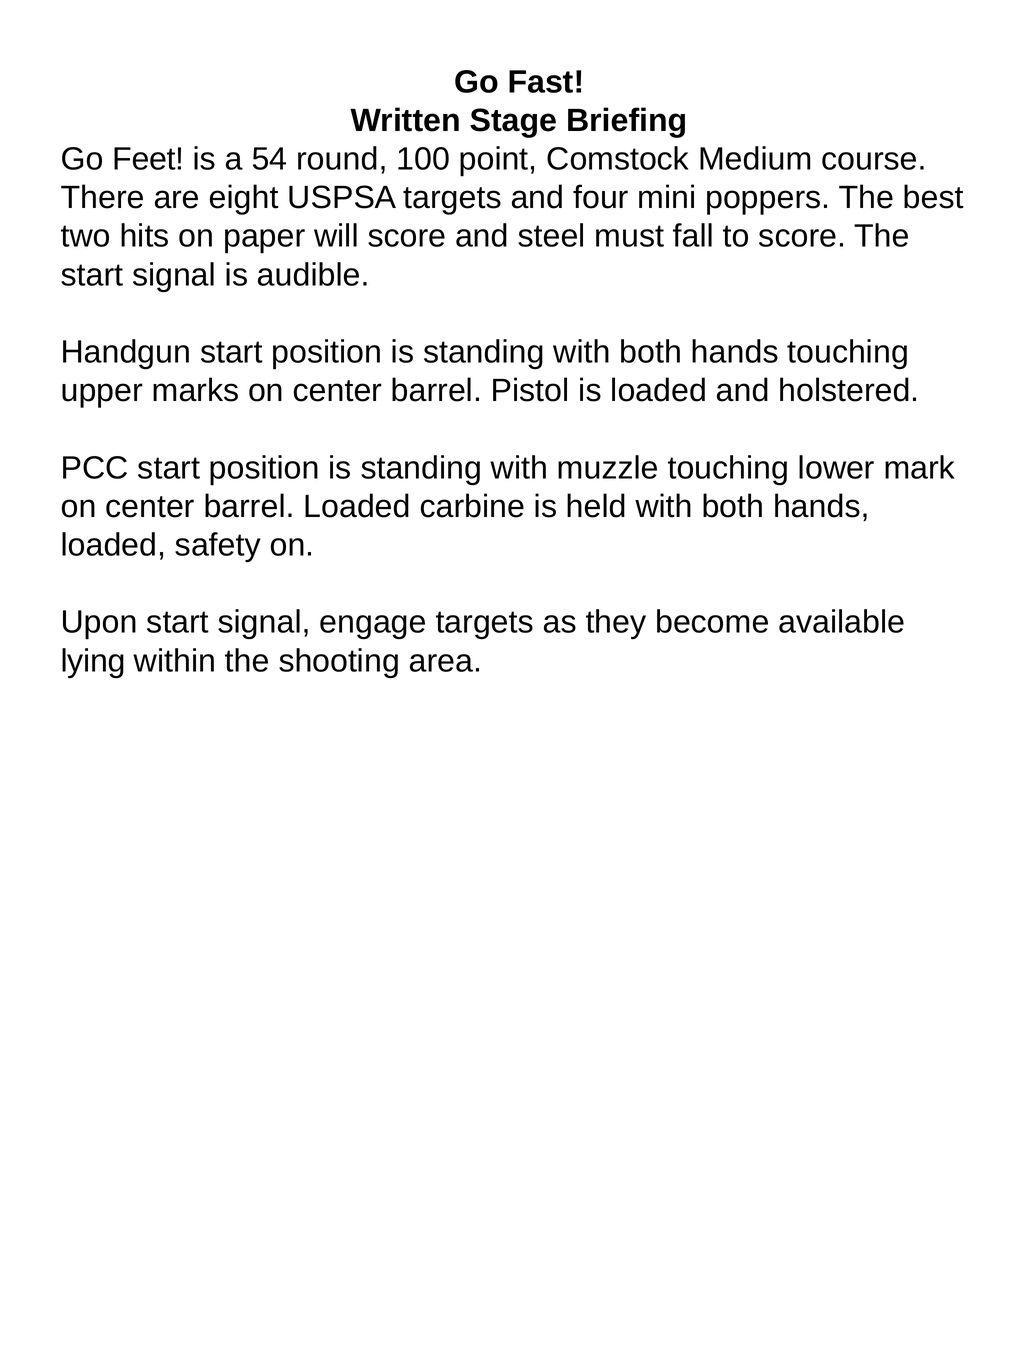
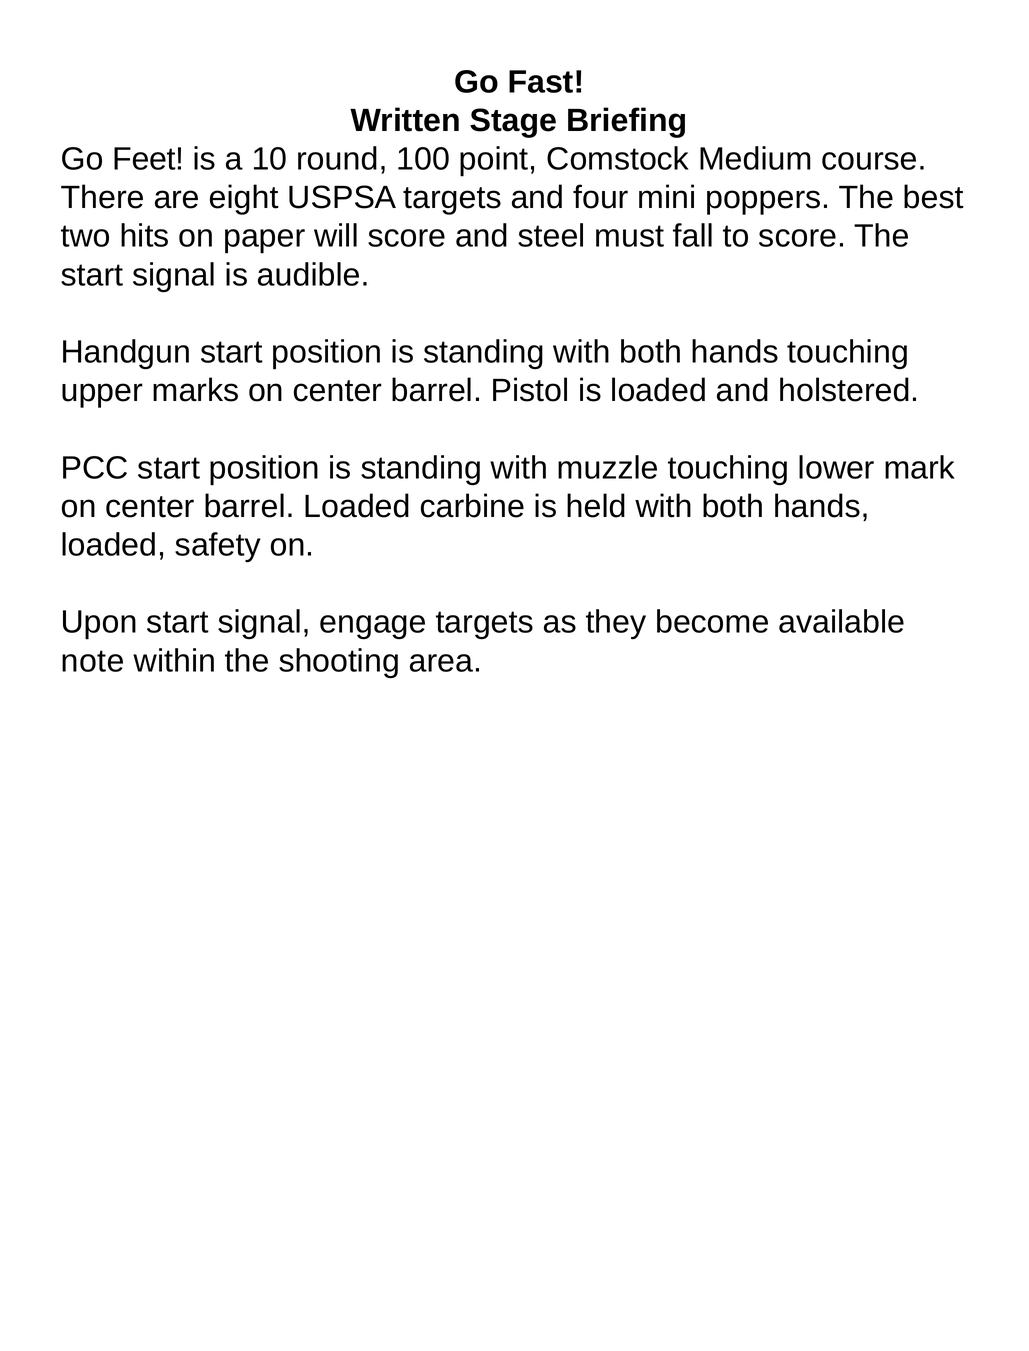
54: 54 -> 10
lying: lying -> note
